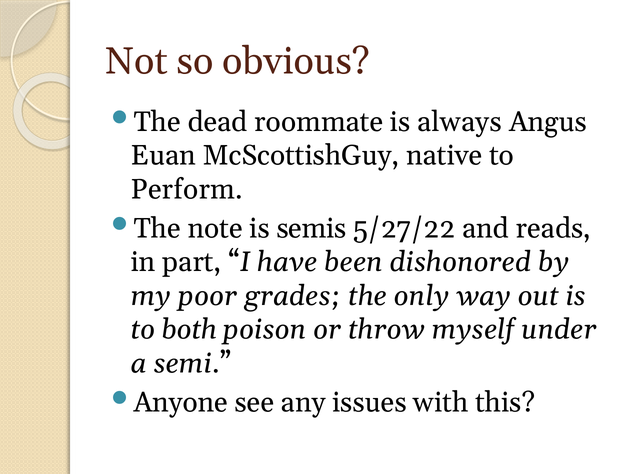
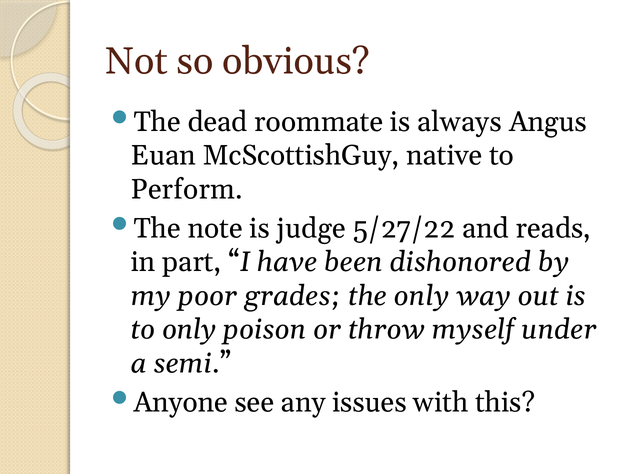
semis: semis -> judge
to both: both -> only
